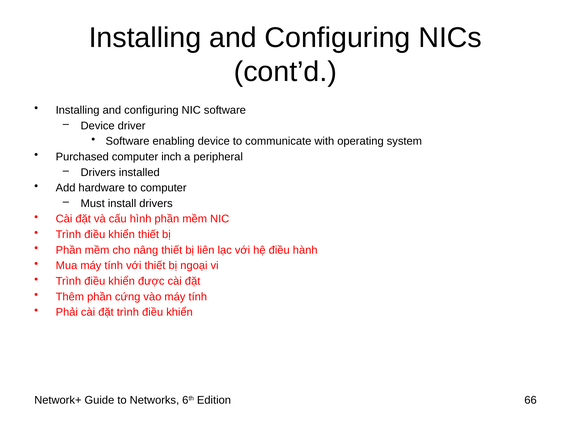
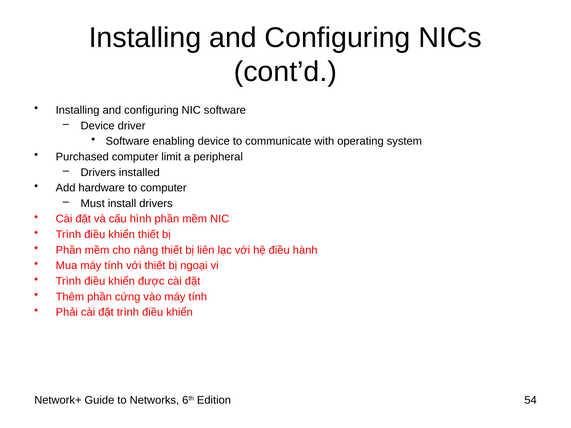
inch: inch -> limit
66: 66 -> 54
